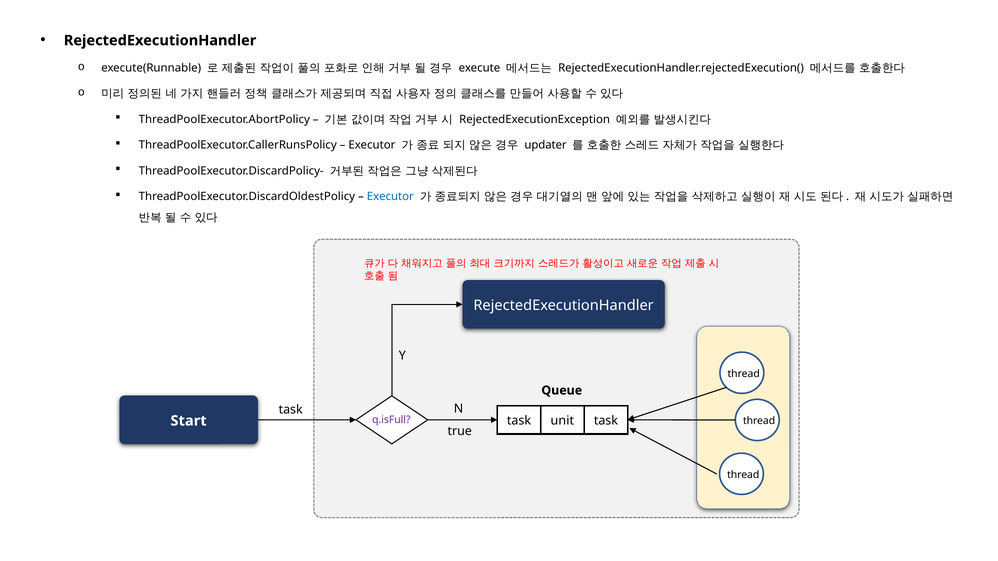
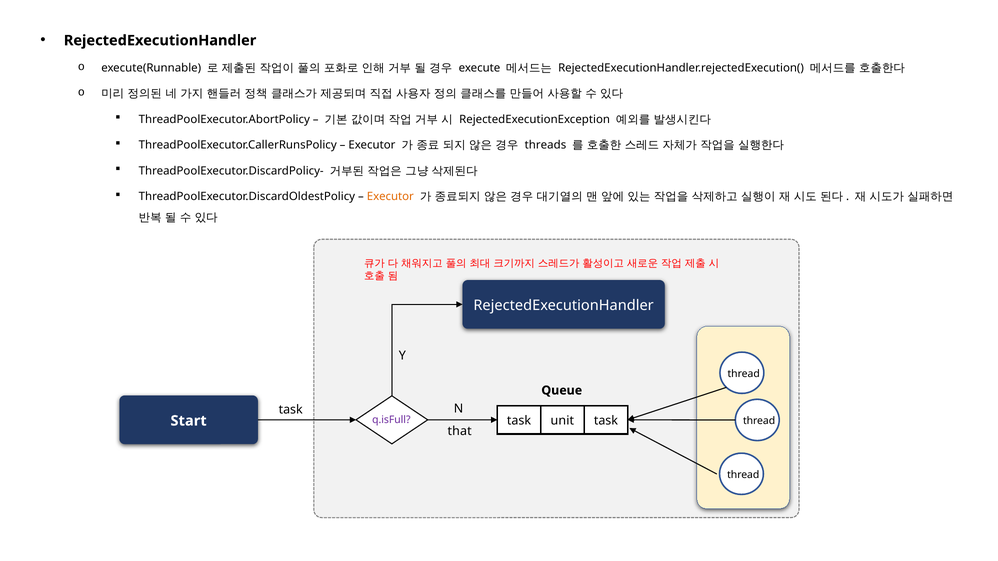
updater: updater -> threads
Executor at (390, 197) colour: blue -> orange
true: true -> that
